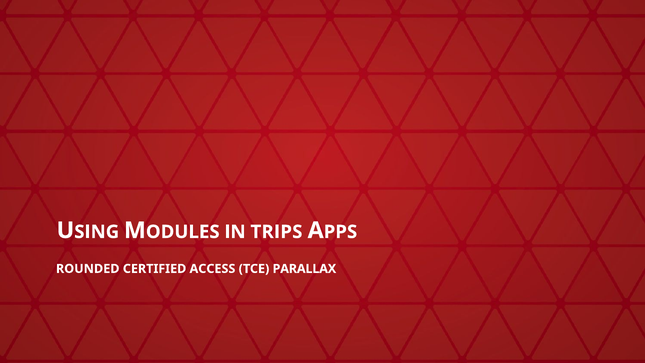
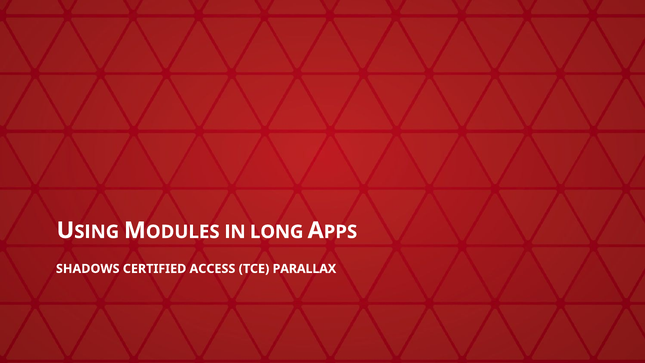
TRIPS: TRIPS -> LONG
ROUNDED: ROUNDED -> SHADOWS
